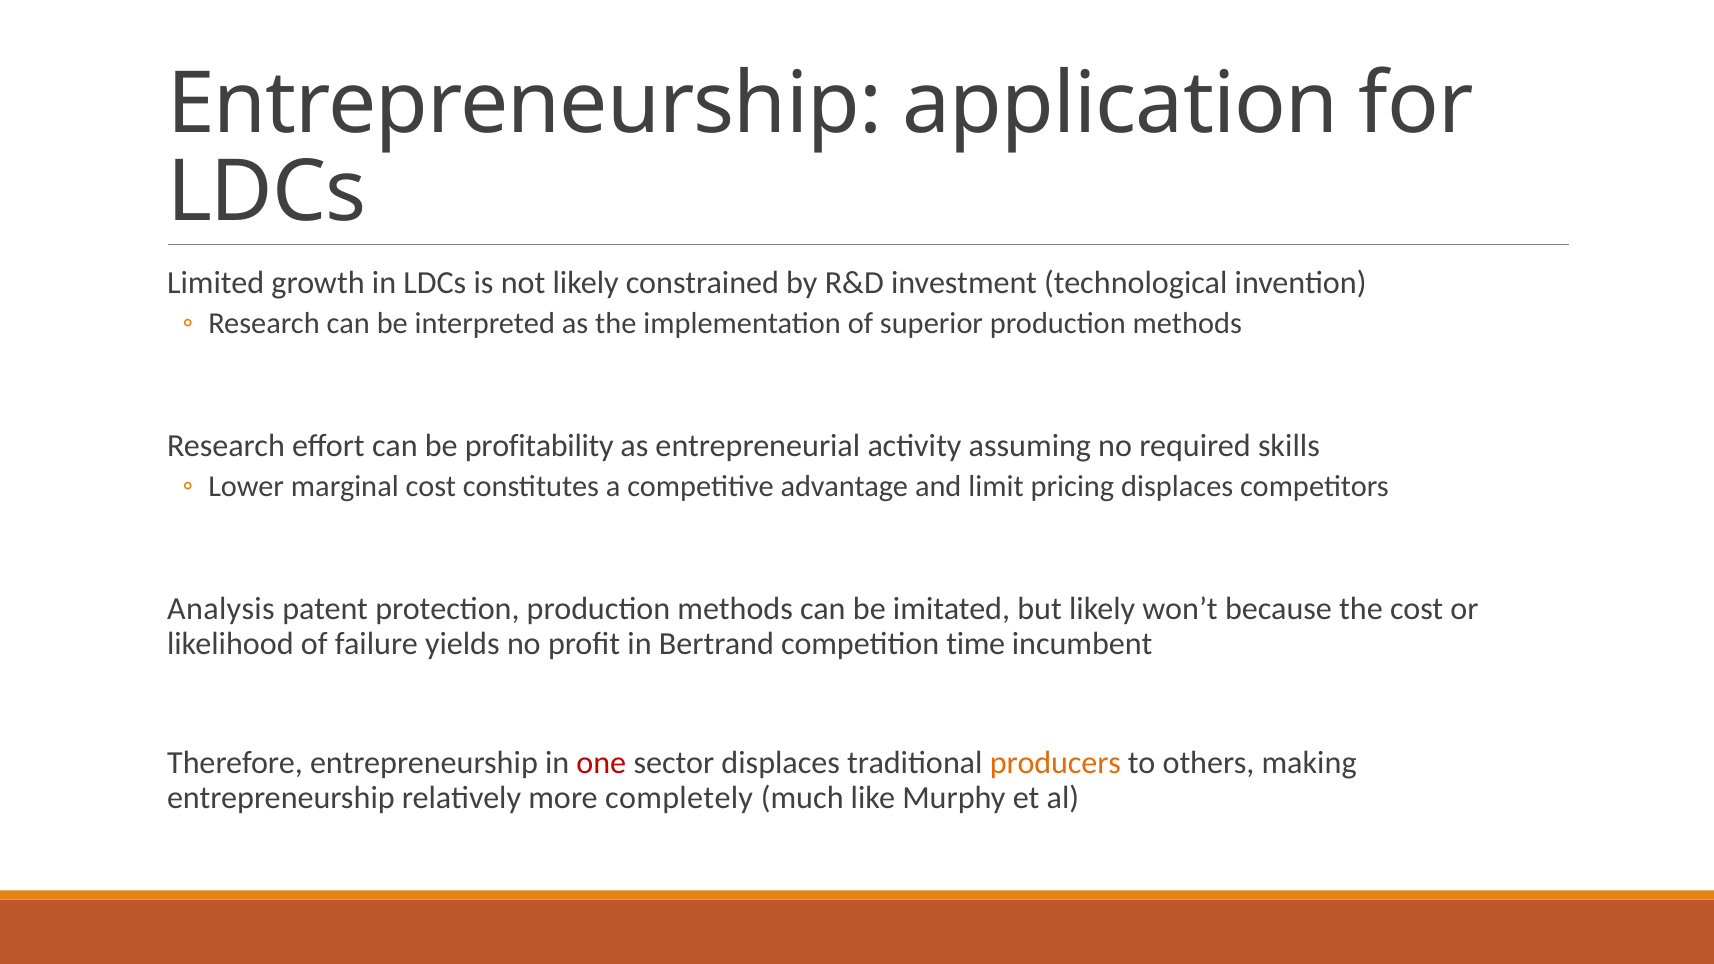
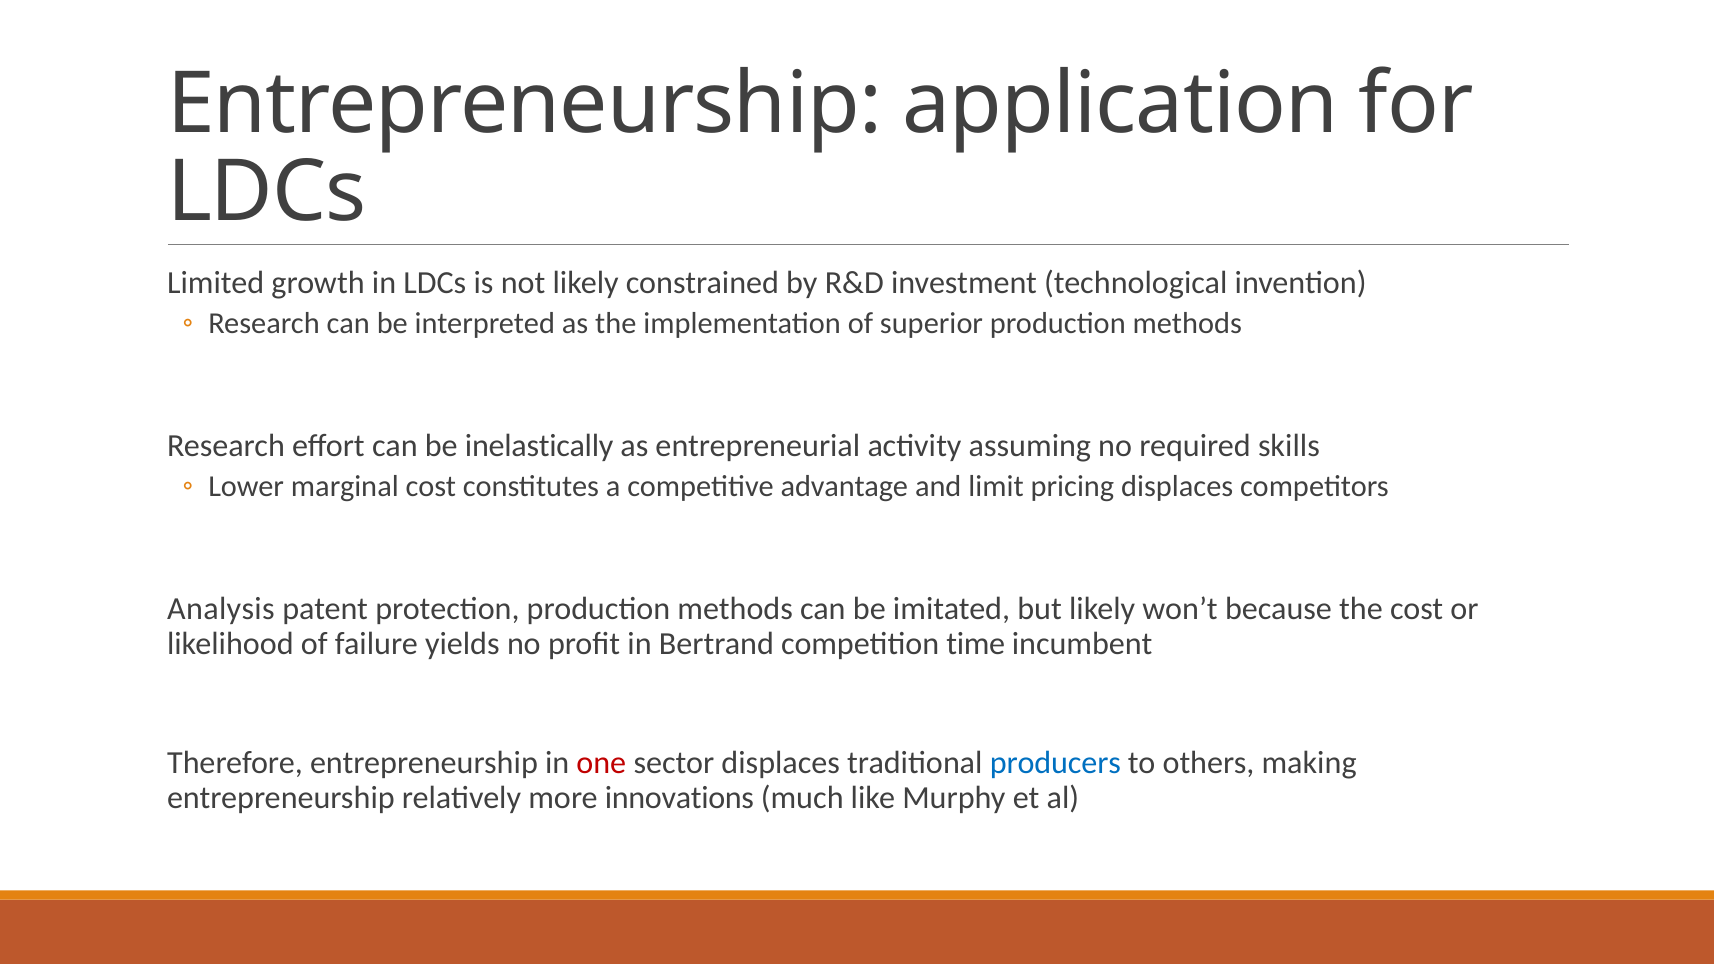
profitability: profitability -> inelastically
producers colour: orange -> blue
completely: completely -> innovations
